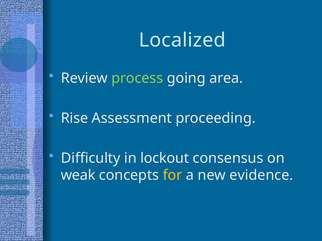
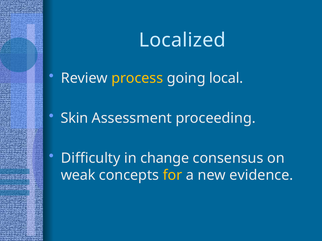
process colour: light green -> yellow
area: area -> local
Rise: Rise -> Skin
lockout: lockout -> change
